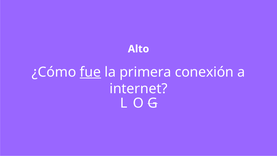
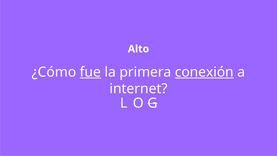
conexión underline: none -> present
